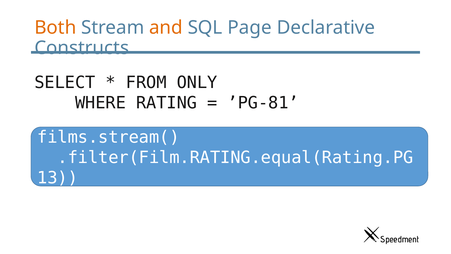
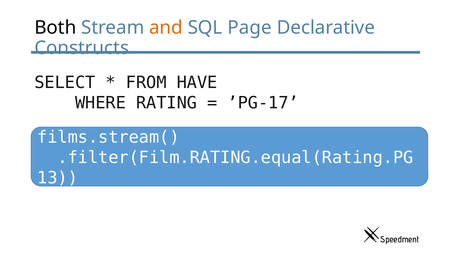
Both colour: orange -> black
ONLY: ONLY -> HAVE
’PG-81: ’PG-81 -> ’PG-17
